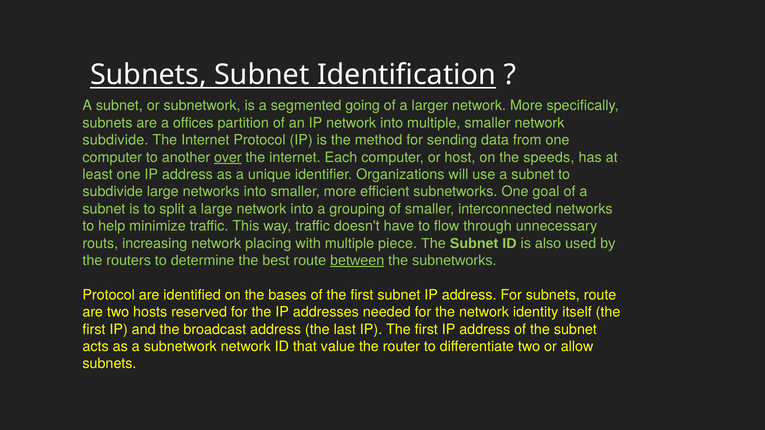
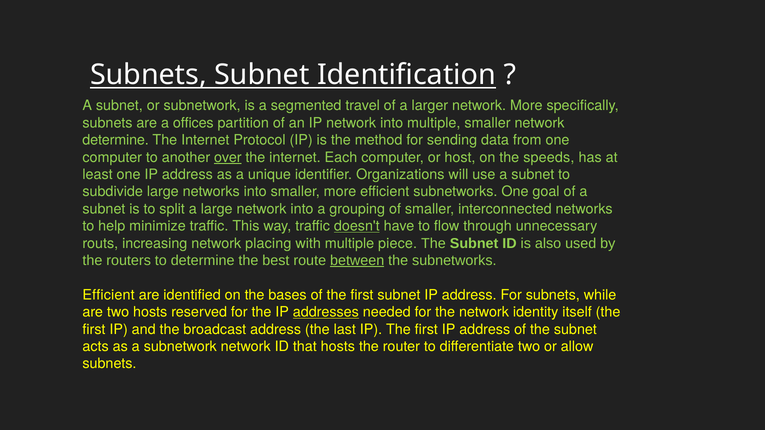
going: going -> travel
subdivide at (115, 140): subdivide -> determine
doesn't underline: none -> present
Protocol at (109, 295): Protocol -> Efficient
subnets route: route -> while
addresses underline: none -> present
that value: value -> hosts
